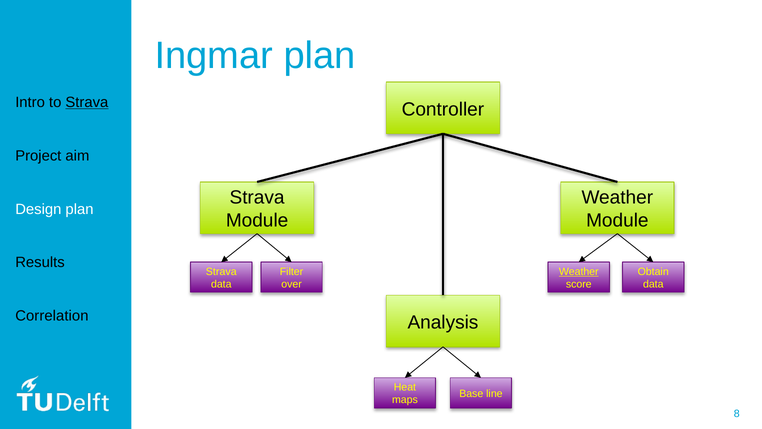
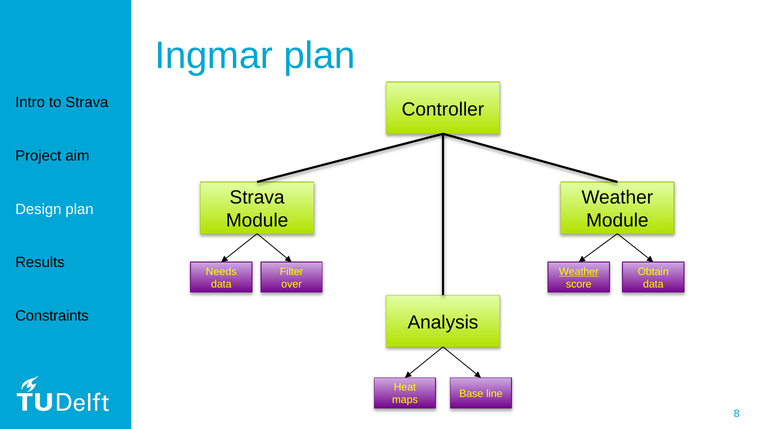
Strava at (87, 102) underline: present -> none
Strava at (221, 271): Strava -> Needs
Correlation: Correlation -> Constraints
